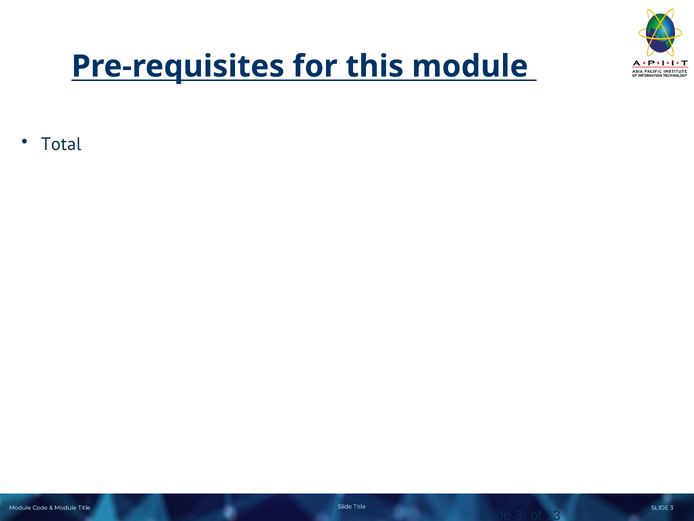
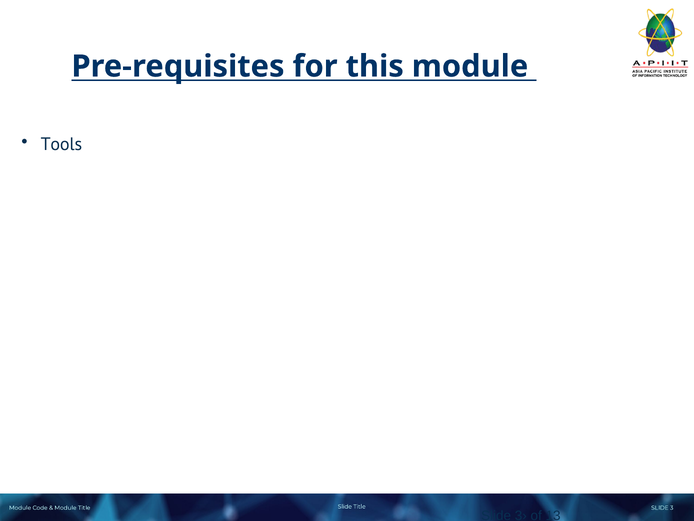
Total: Total -> Tools
